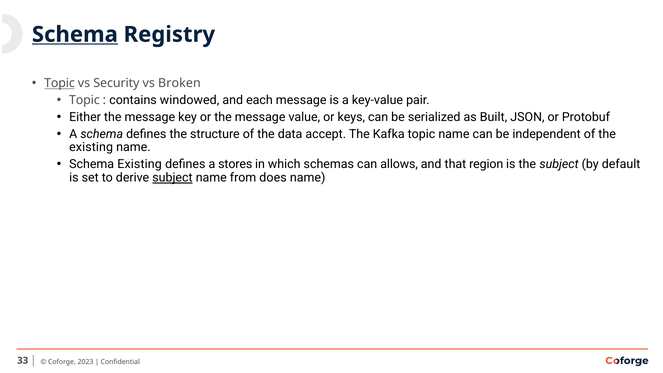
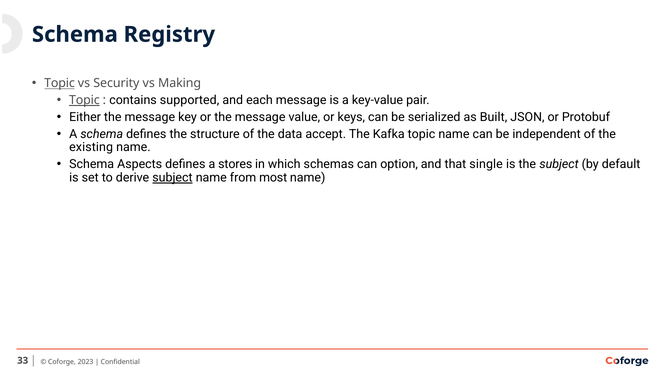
Schema at (75, 34) underline: present -> none
Broken: Broken -> Making
Topic at (84, 100) underline: none -> present
windowed: windowed -> supported
Schema Existing: Existing -> Aspects
allows: allows -> option
region: region -> single
does: does -> most
